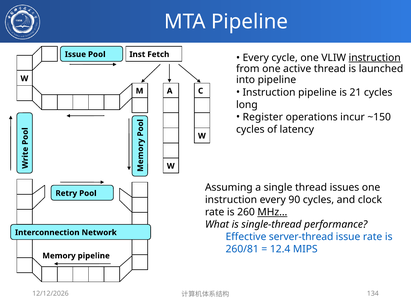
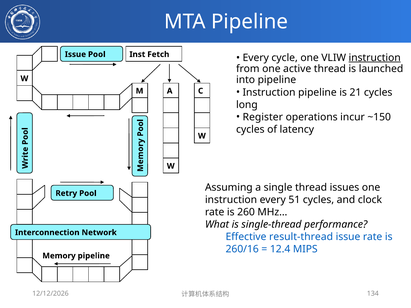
90: 90 -> 51
MHz… underline: present -> none
server-thread: server-thread -> result-thread
260/81: 260/81 -> 260/16
